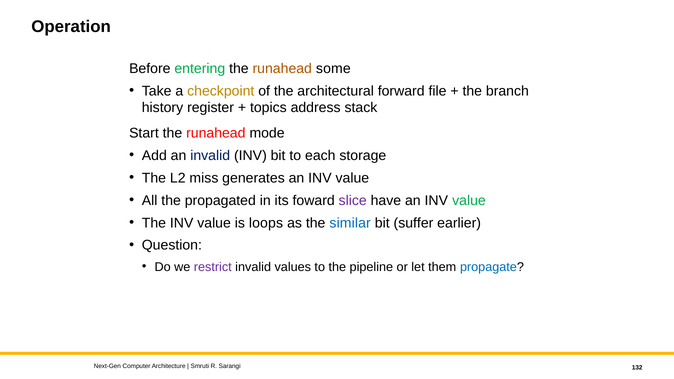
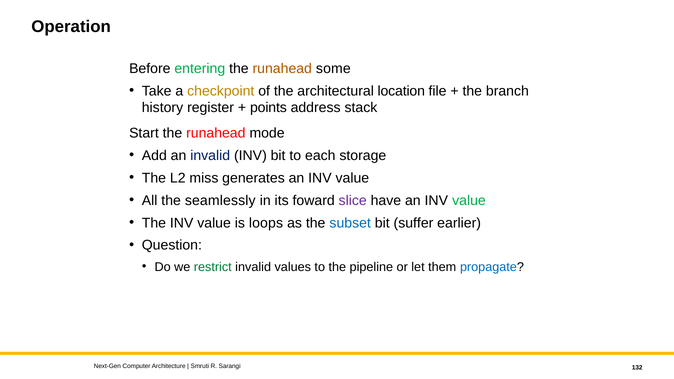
forward: forward -> location
topics: topics -> points
propagated: propagated -> seamlessly
similar: similar -> subset
restrict colour: purple -> green
